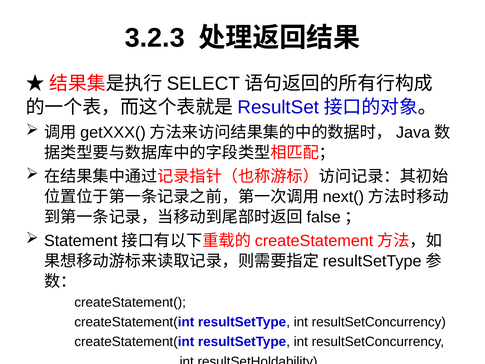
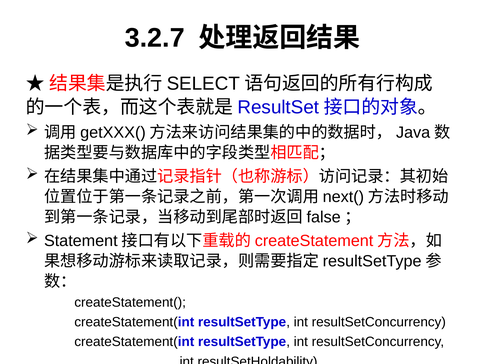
3.2.3: 3.2.3 -> 3.2.7
